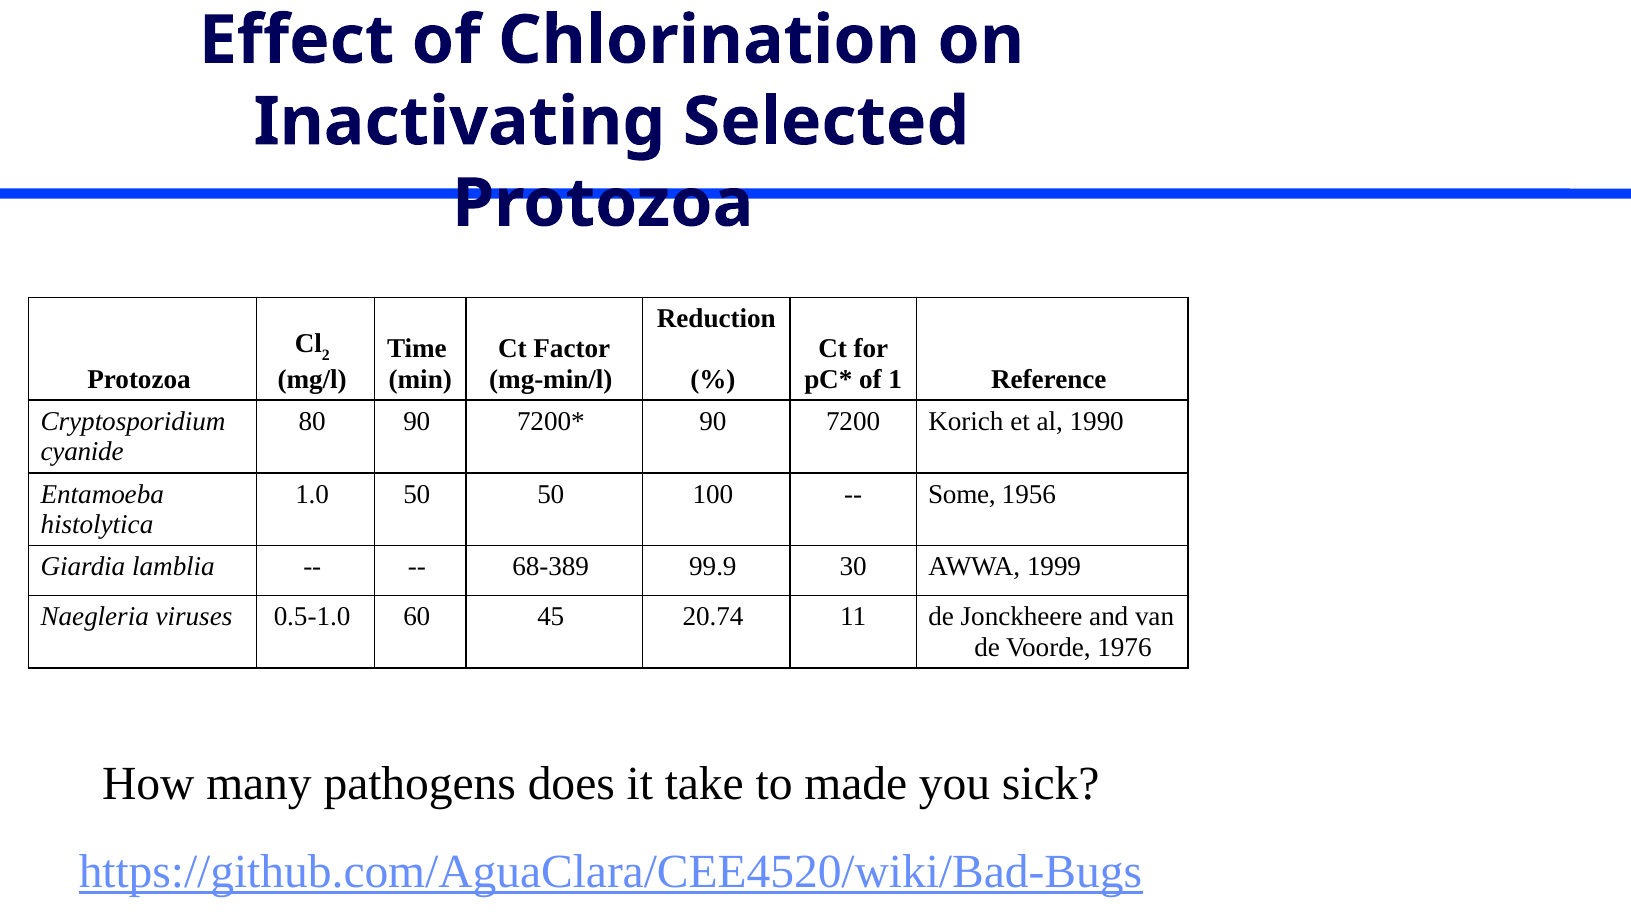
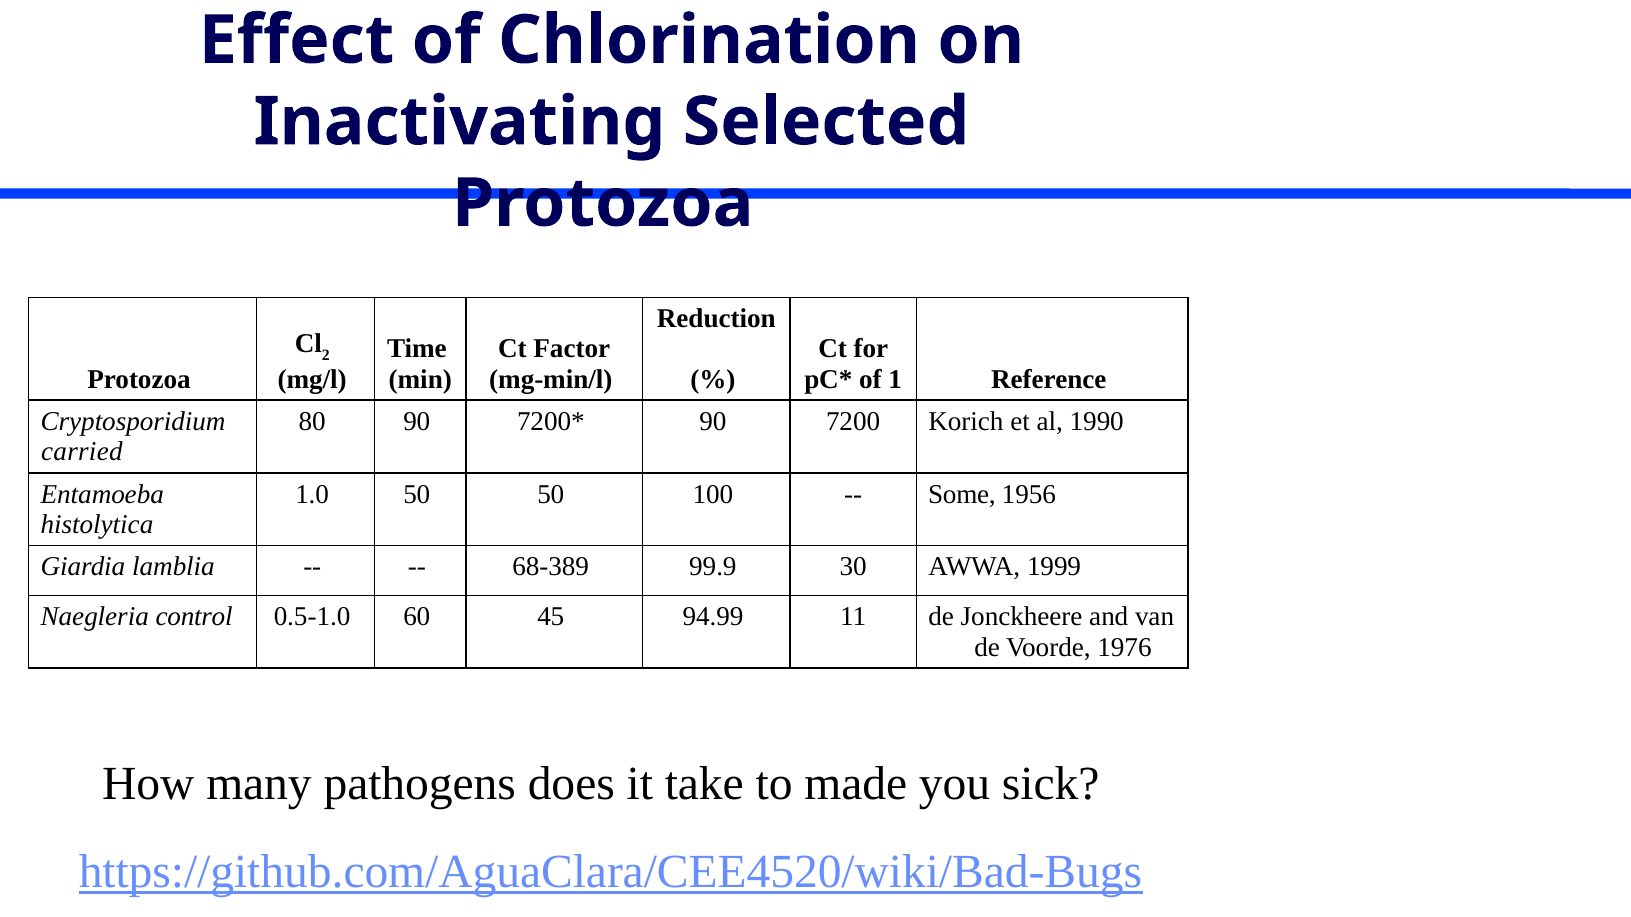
cyanide: cyanide -> carried
viruses: viruses -> control
20.74: 20.74 -> 94.99
